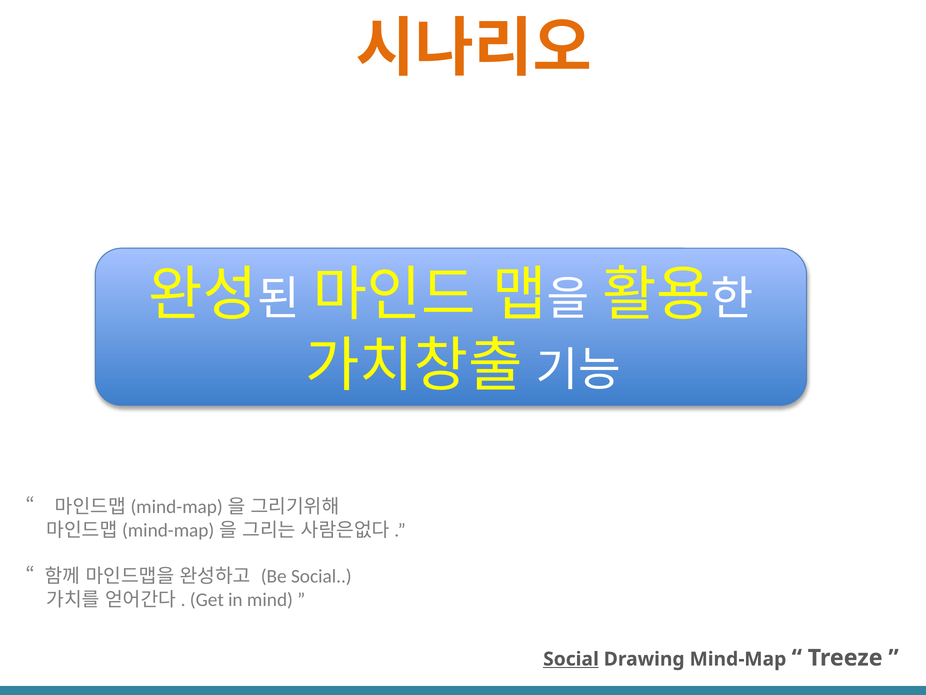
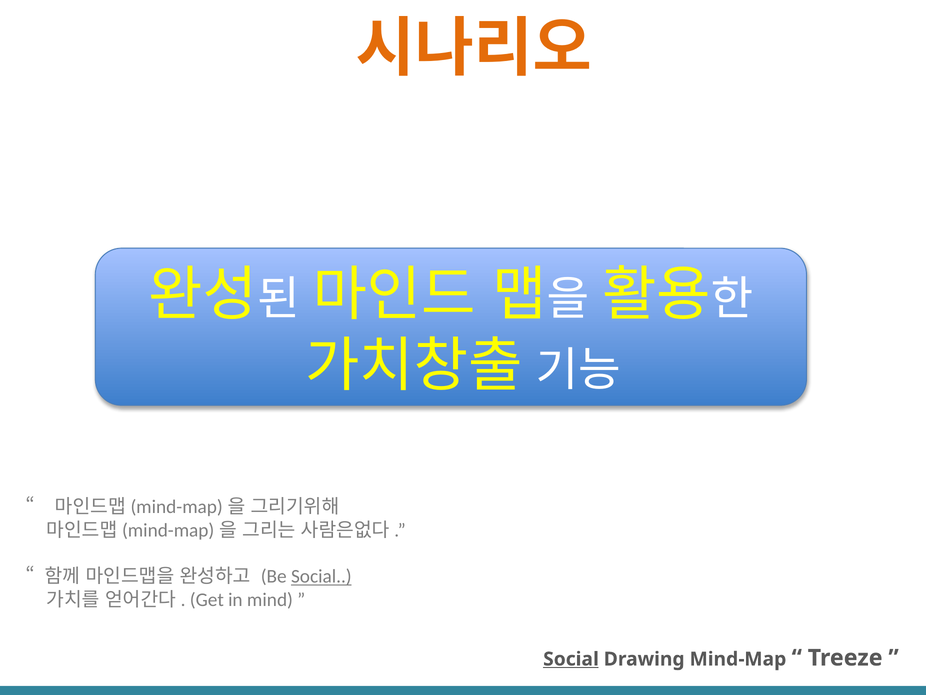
Social at (321, 576) underline: none -> present
